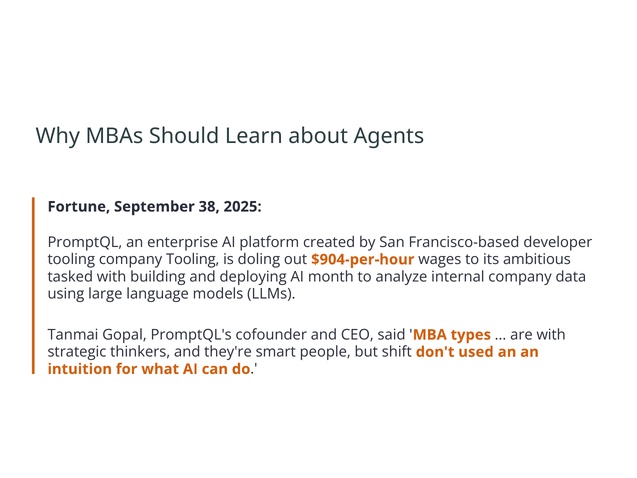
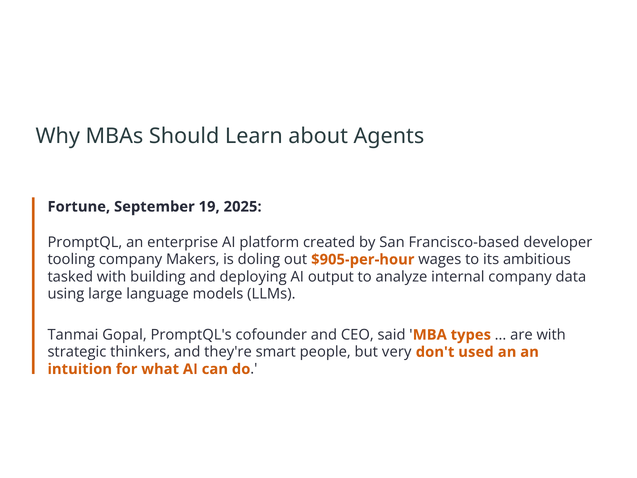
38: 38 -> 19
company Tooling: Tooling -> Makers
$904-per-hour: $904-per-hour -> $905-per-hour
month: month -> output
shift: shift -> very
